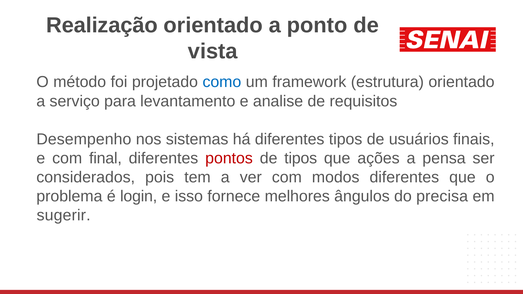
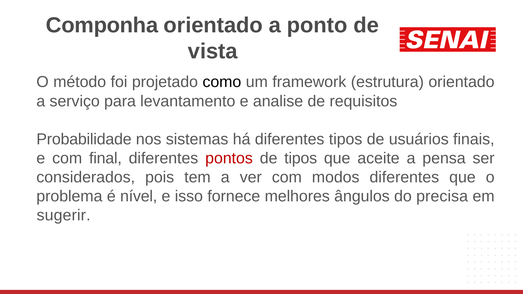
Realização: Realização -> Componha
como colour: blue -> black
Desempenho: Desempenho -> Probabilidade
ações: ações -> aceite
login: login -> nível
